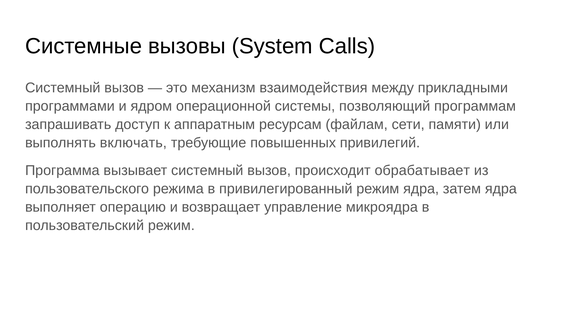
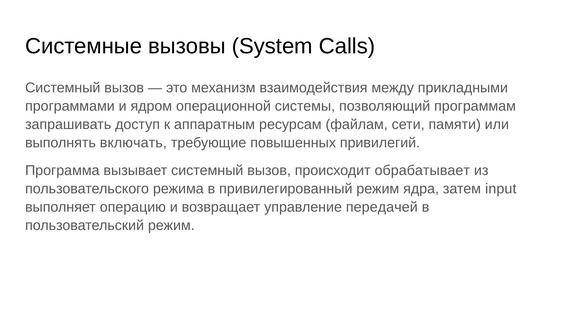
затем ядра: ядра -> input
микроядра: микроядра -> передачей
